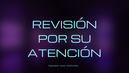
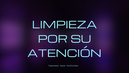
REVISIÓN: REVISIÓN -> LIMPIEZA
